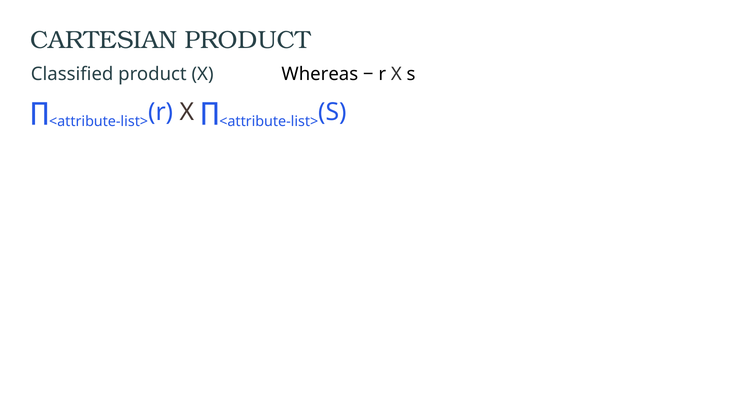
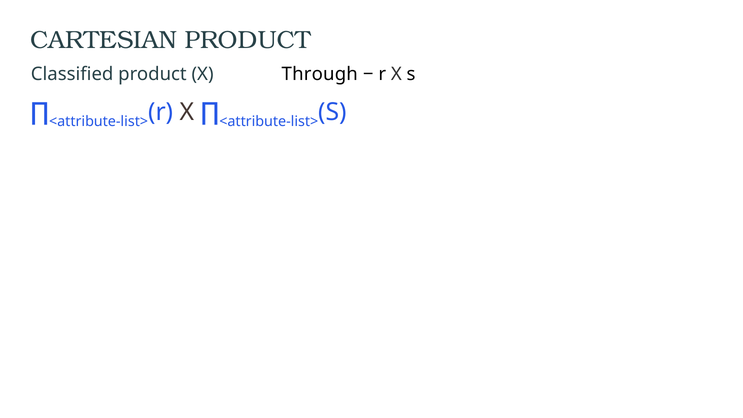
Whereas: Whereas -> Through
